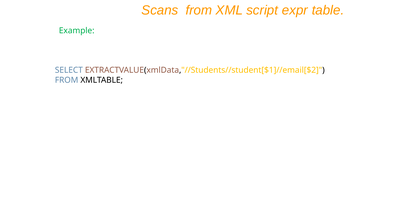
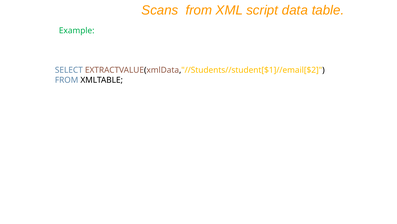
expr: expr -> data
